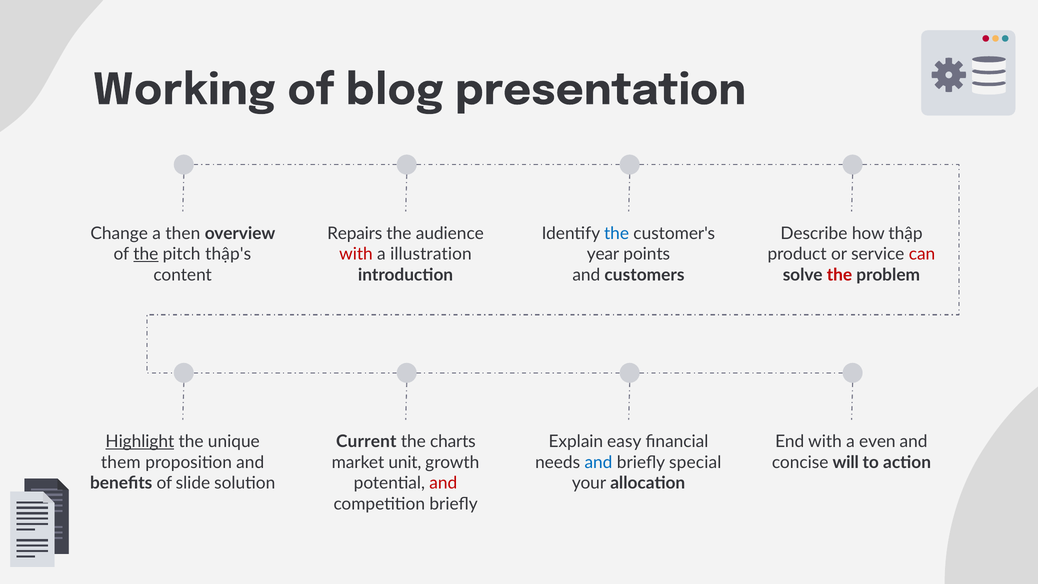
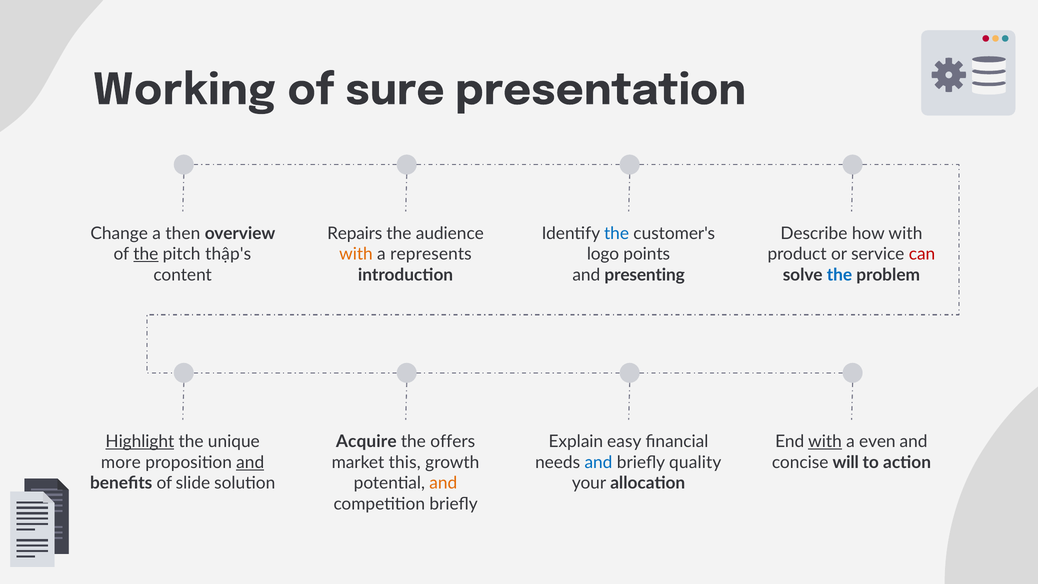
blog: blog -> sure
how thập: thập -> with
with at (356, 254) colour: red -> orange
illustration: illustration -> represents
year: year -> logo
customers: customers -> presenting
the at (839, 275) colour: red -> blue
Current: Current -> Acquire
charts: charts -> offers
with at (825, 442) underline: none -> present
them: them -> more
and at (250, 462) underline: none -> present
unit: unit -> this
special: special -> quality
and at (443, 483) colour: red -> orange
